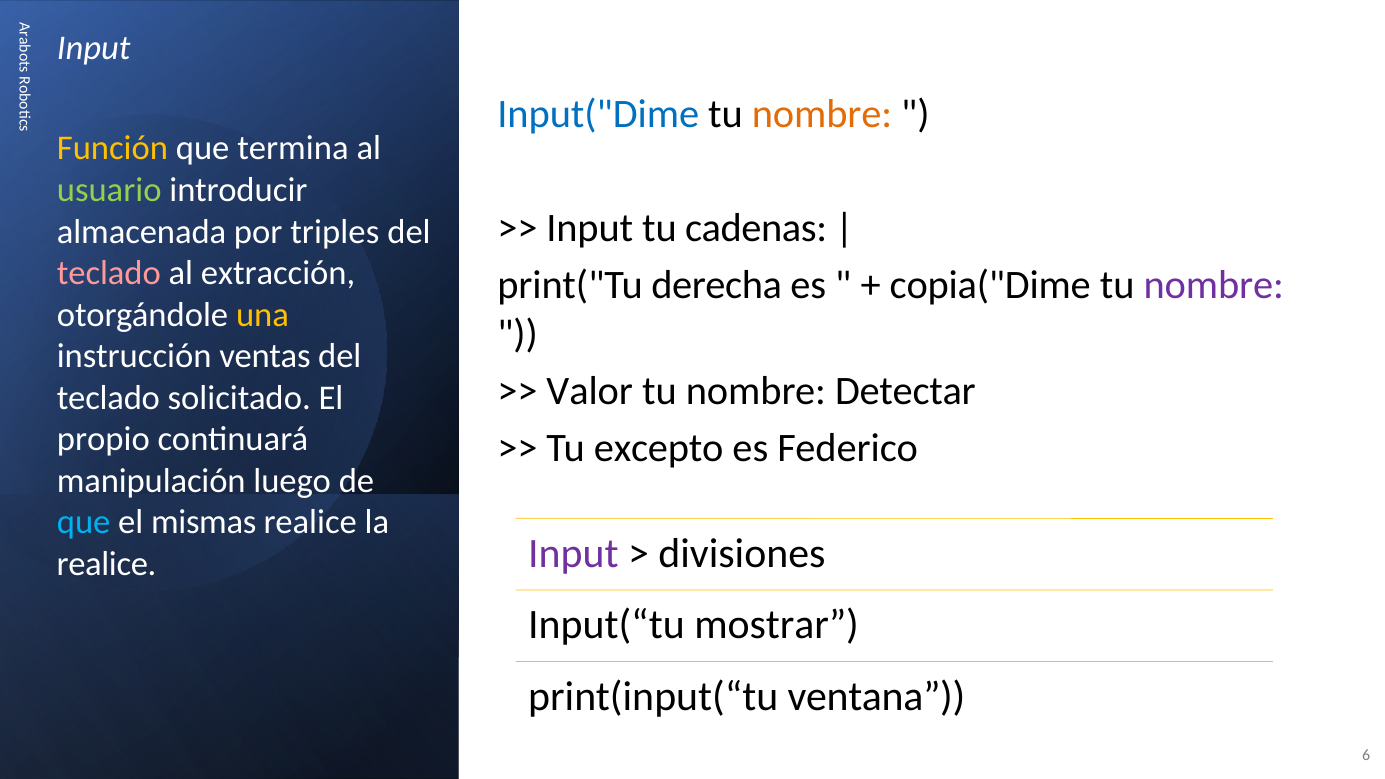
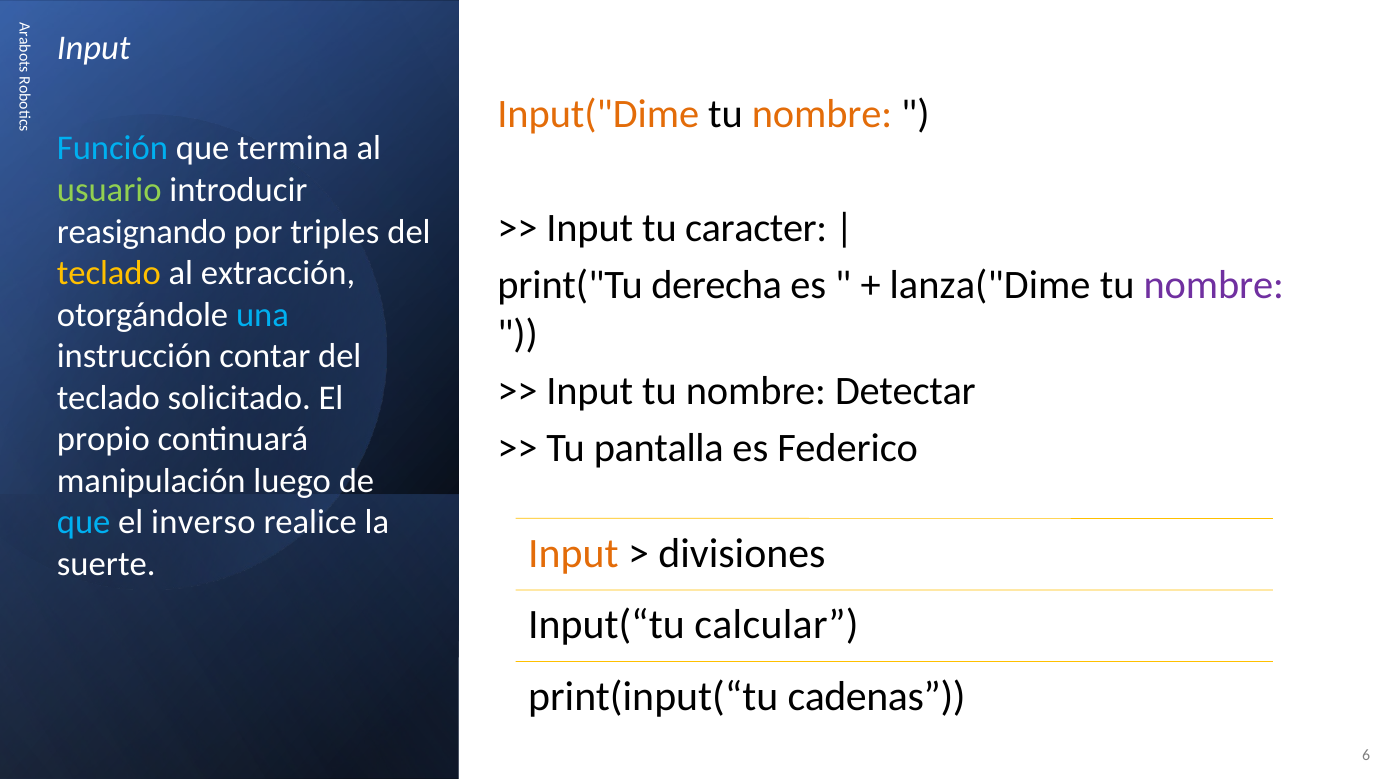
Input("Dime colour: blue -> orange
Función colour: yellow -> light blue
cadenas: cadenas -> caracter
almacenada: almacenada -> reasignando
teclado at (109, 273) colour: pink -> yellow
copia("Dime: copia("Dime -> lanza("Dime
una colour: yellow -> light blue
ventas: ventas -> contar
Valor at (590, 391): Valor -> Input
excepto: excepto -> pantalla
mismas: mismas -> inverso
Input at (573, 553) colour: purple -> orange
realice at (106, 564): realice -> suerte
mostrar: mostrar -> calcular
ventana: ventana -> cadenas
